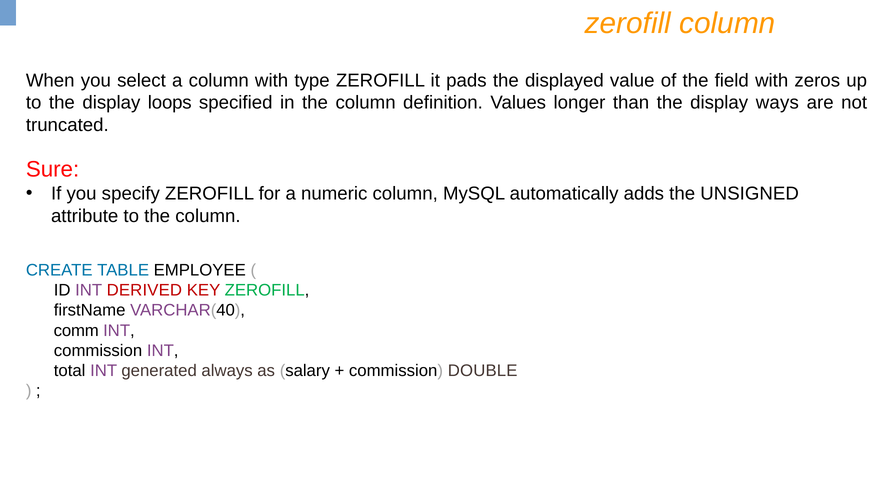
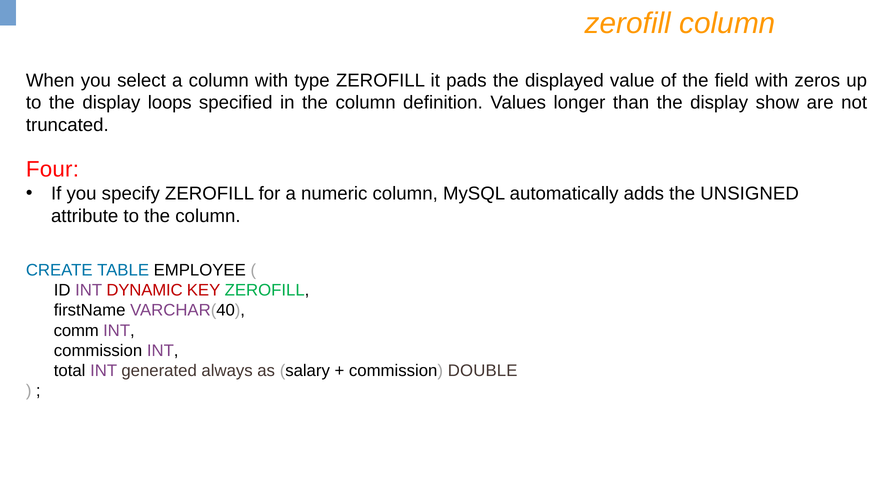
ways: ways -> show
Sure: Sure -> Four
DERIVED: DERIVED -> DYNAMIC
